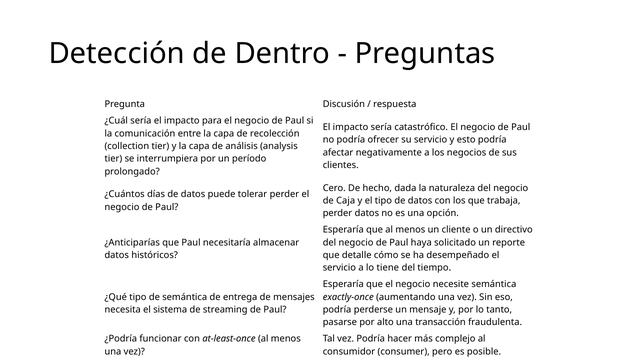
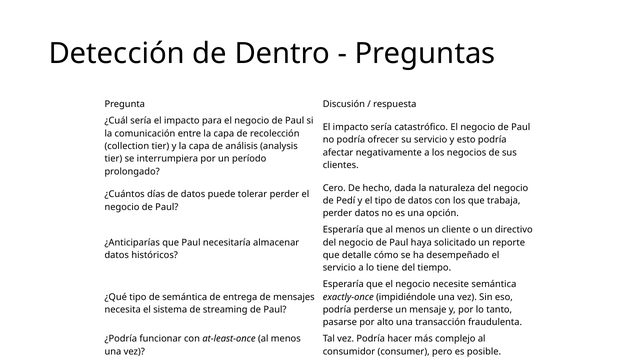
Caja: Caja -> Pedí
aumentando: aumentando -> impidiéndole
